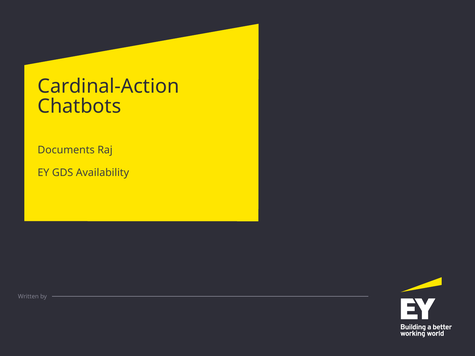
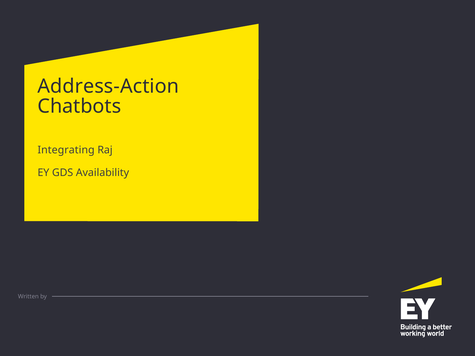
Cardinal-Action: Cardinal-Action -> Address-Action
Documents: Documents -> Integrating
